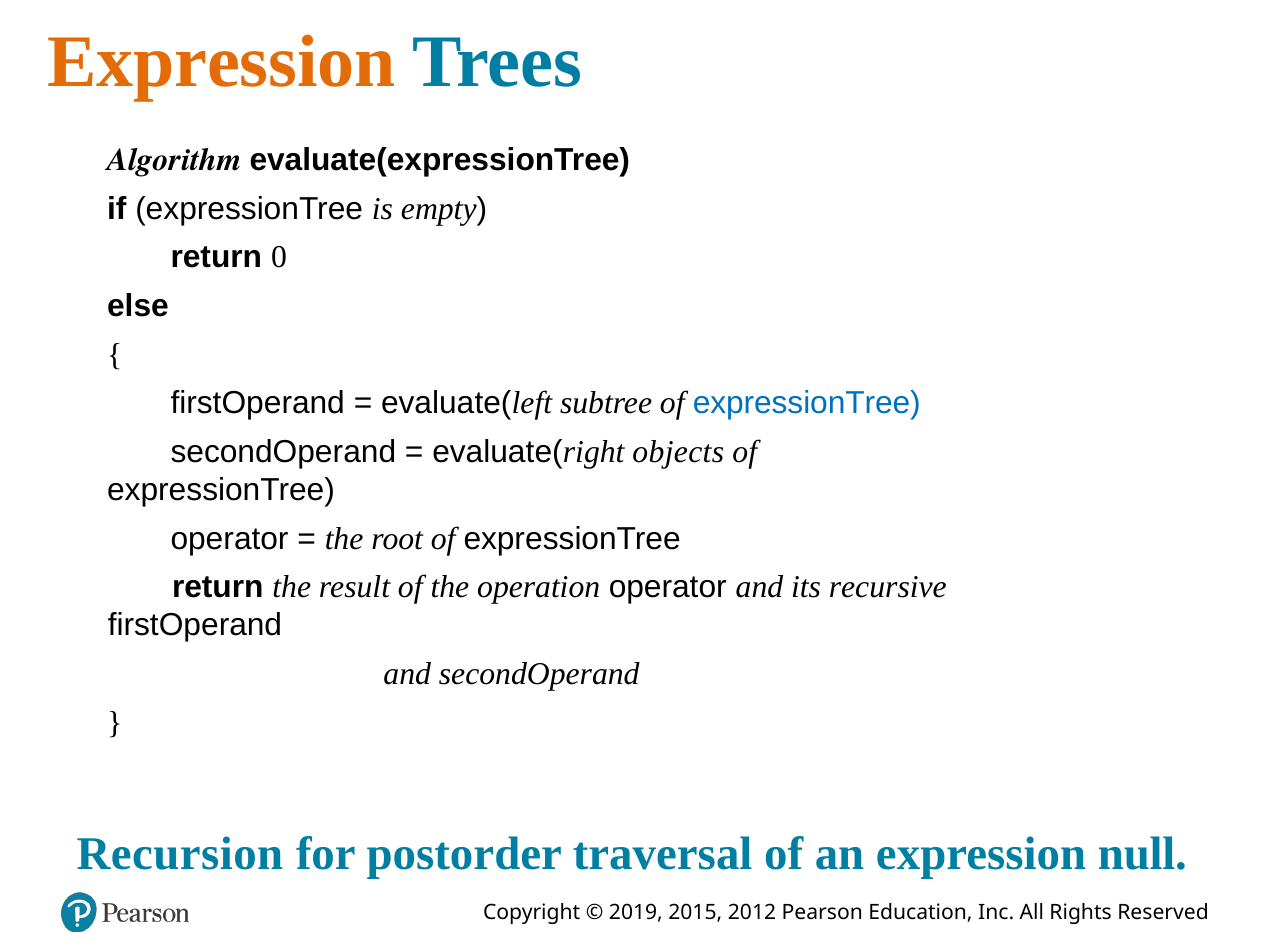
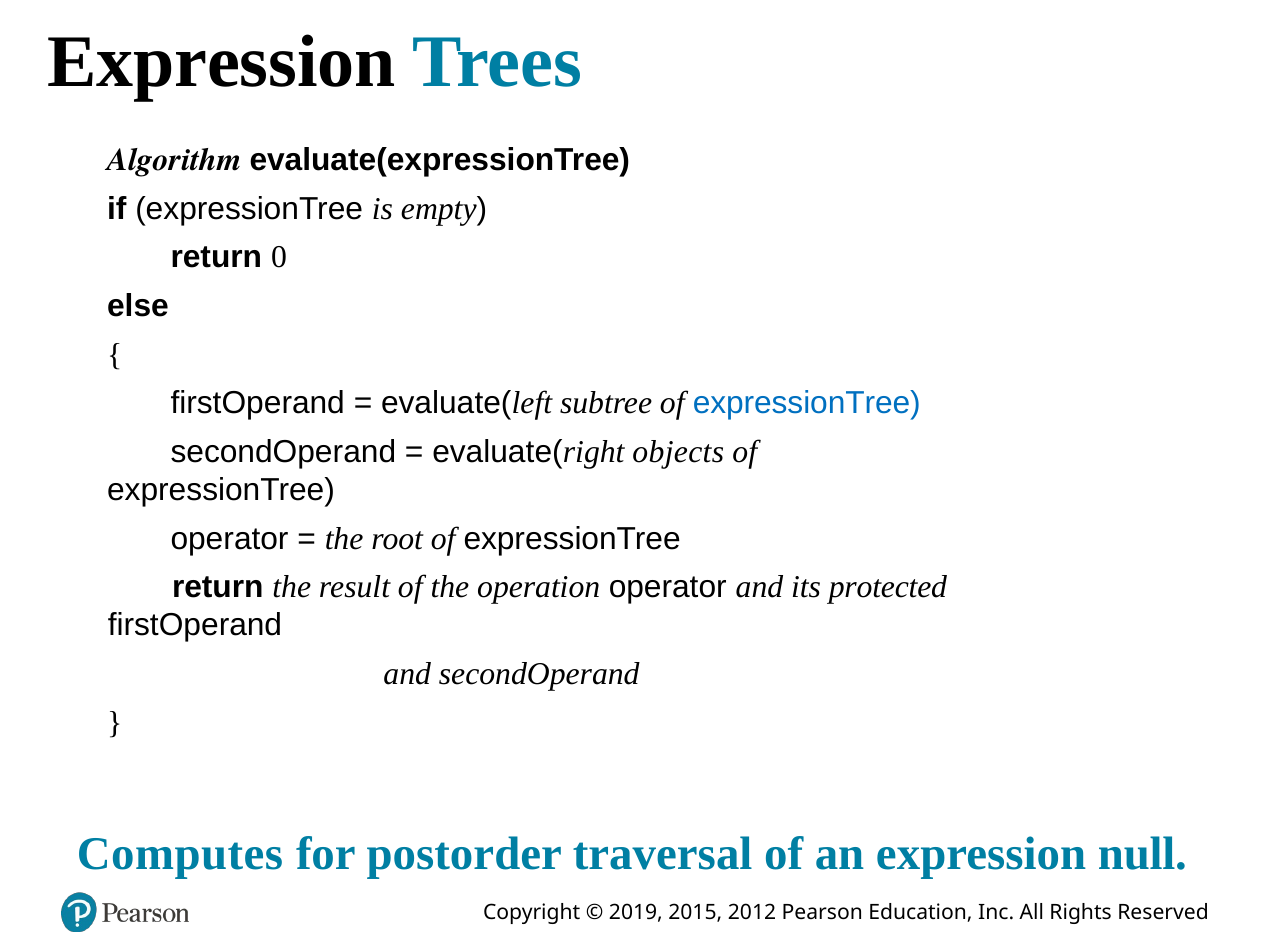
Expression at (221, 62) colour: orange -> black
recursive: recursive -> protected
Recursion: Recursion -> Computes
